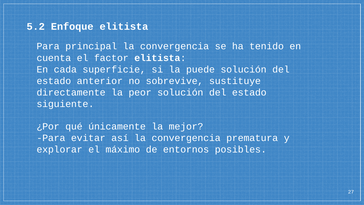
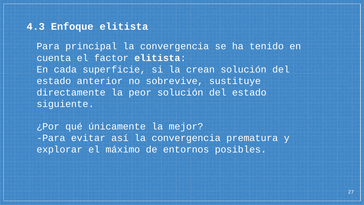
5.2: 5.2 -> 4.3
puede: puede -> crean
